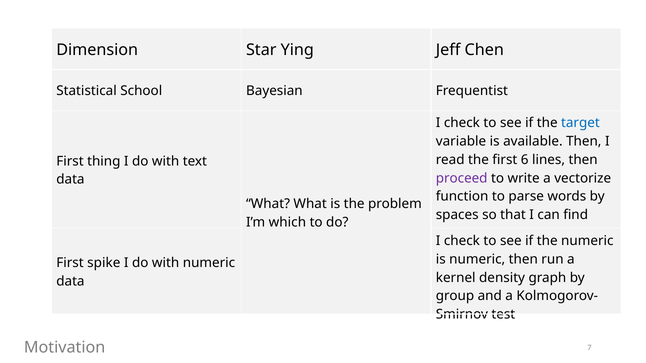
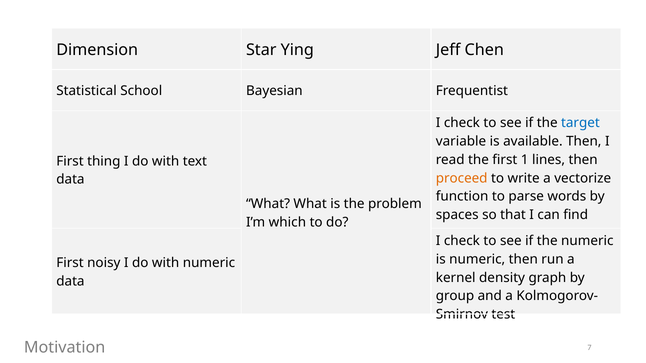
6: 6 -> 1
proceed colour: purple -> orange
spike: spike -> noisy
